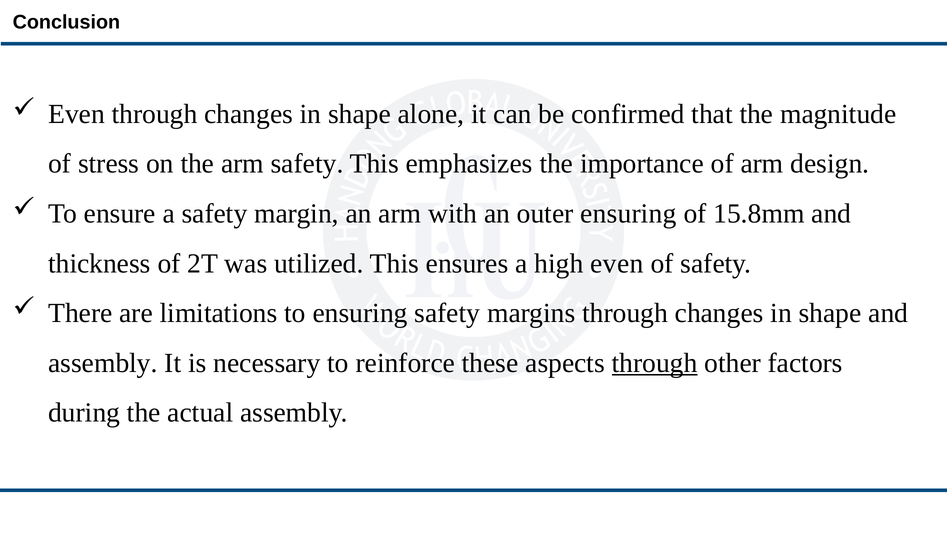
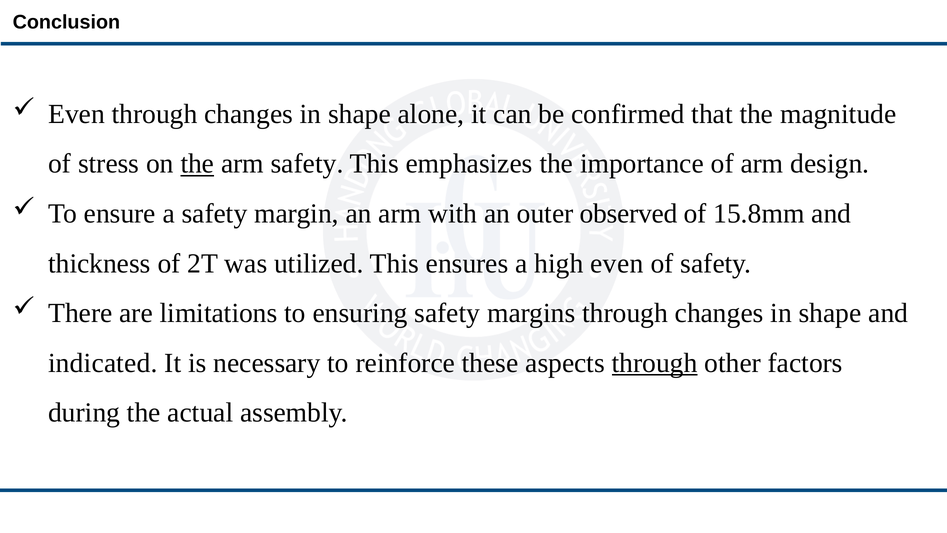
the at (197, 164) underline: none -> present
outer ensuring: ensuring -> observed
assembly at (103, 363): assembly -> indicated
